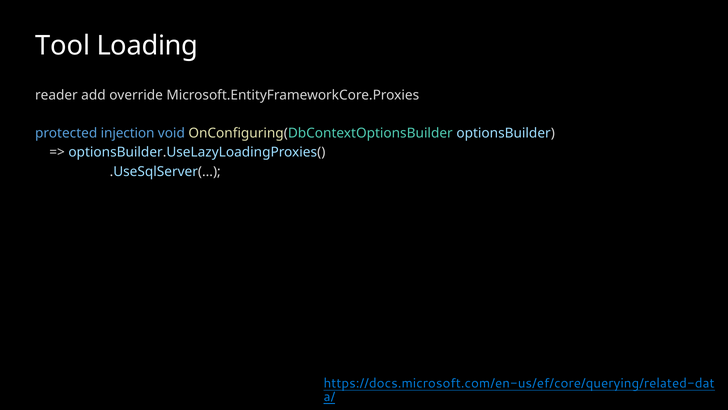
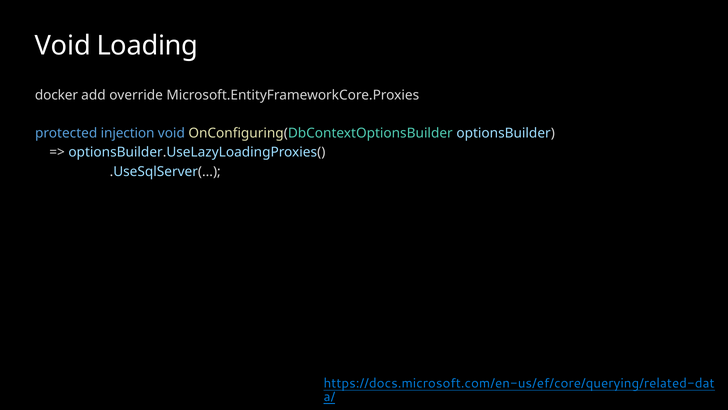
Tool at (63, 46): Tool -> Void
reader: reader -> docker
